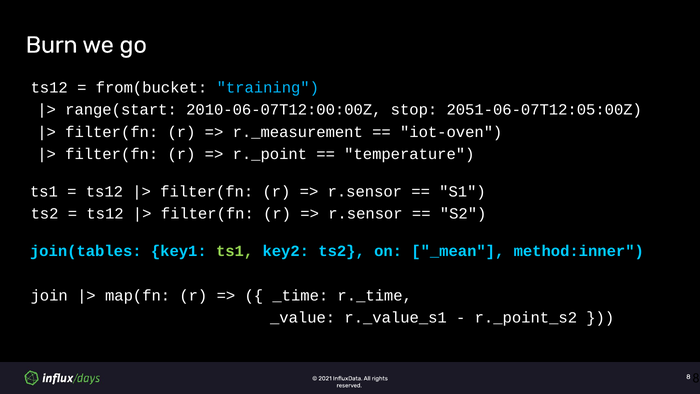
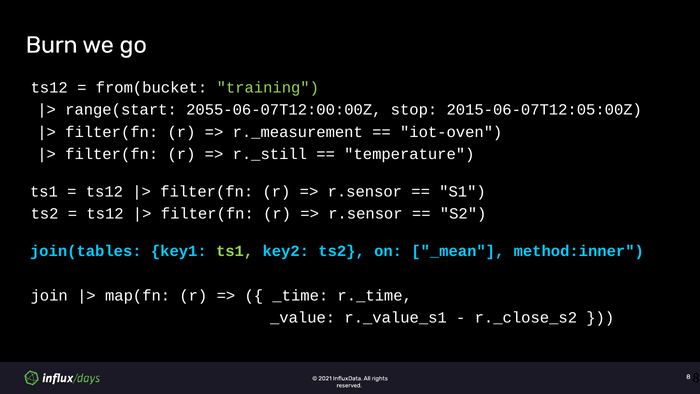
training colour: light blue -> light green
2010-06-07T12:00:00Z: 2010-06-07T12:00:00Z -> 2055-06-07T12:00:00Z
2051-06-07T12:05:00Z: 2051-06-07T12:05:00Z -> 2015-06-07T12:05:00Z
r._point: r._point -> r._still
r._point_s2: r._point_s2 -> r._close_s2
